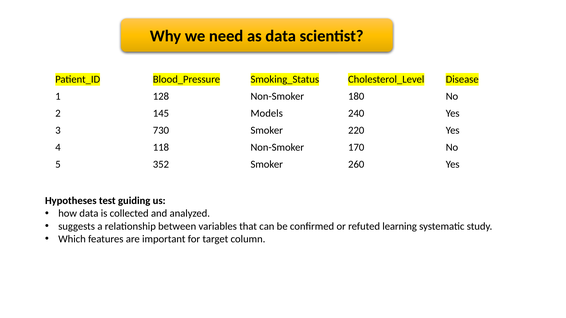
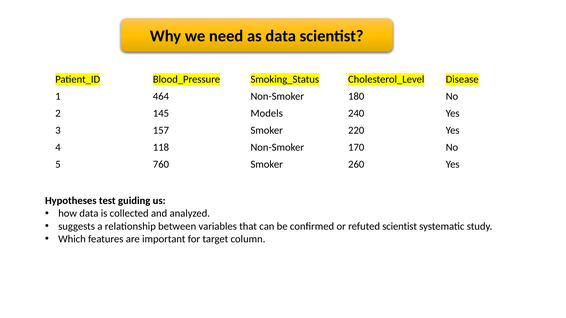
128: 128 -> 464
730: 730 -> 157
352: 352 -> 760
refuted learning: learning -> scientist
